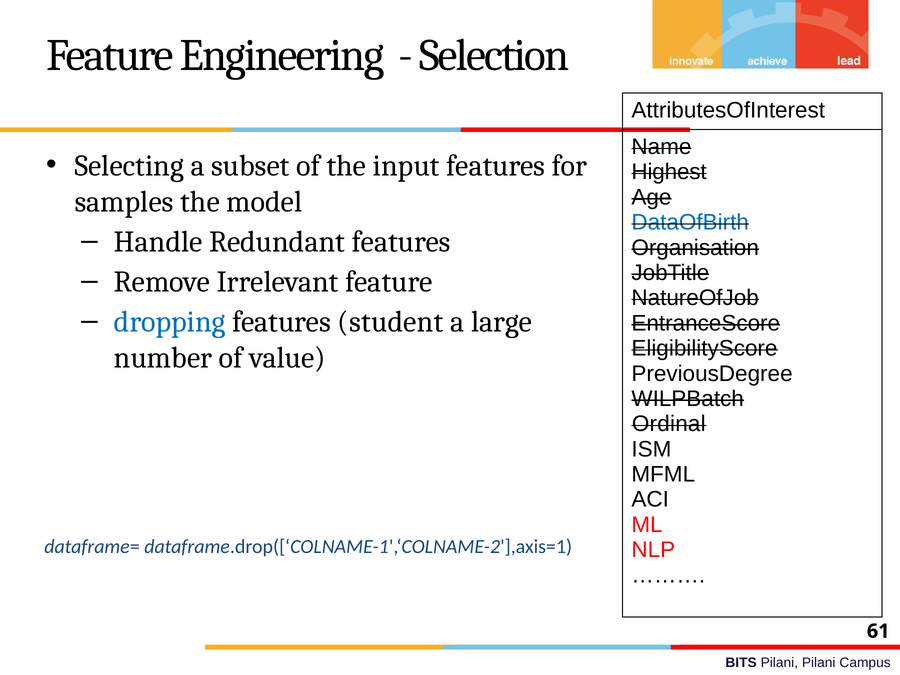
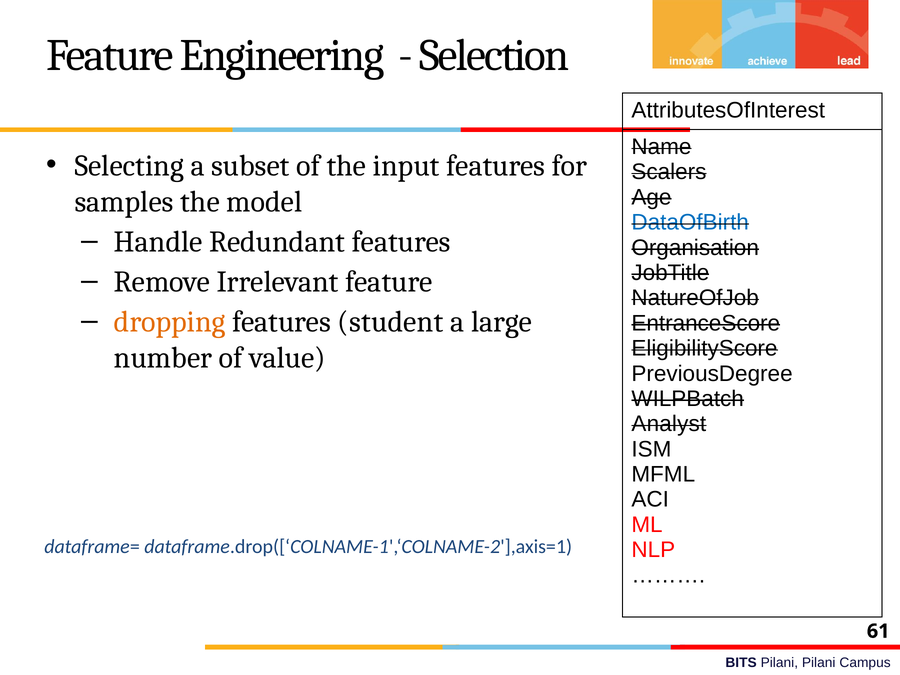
Highest: Highest -> Scalers
dropping colour: blue -> orange
Ordinal: Ordinal -> Analyst
